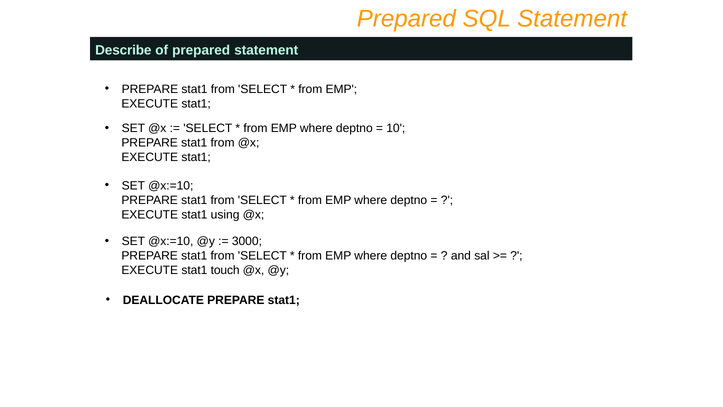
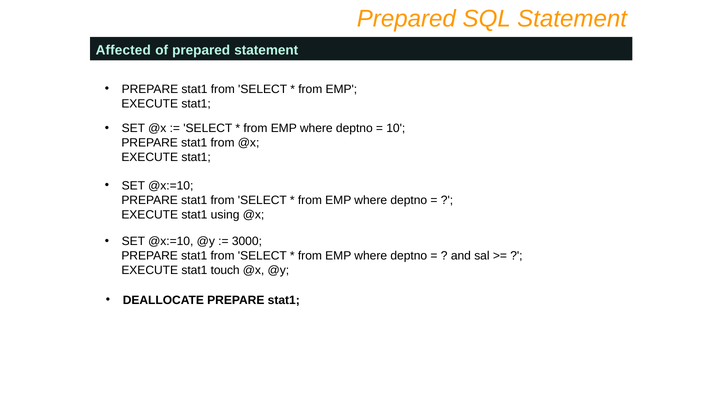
Describe: Describe -> Affected
